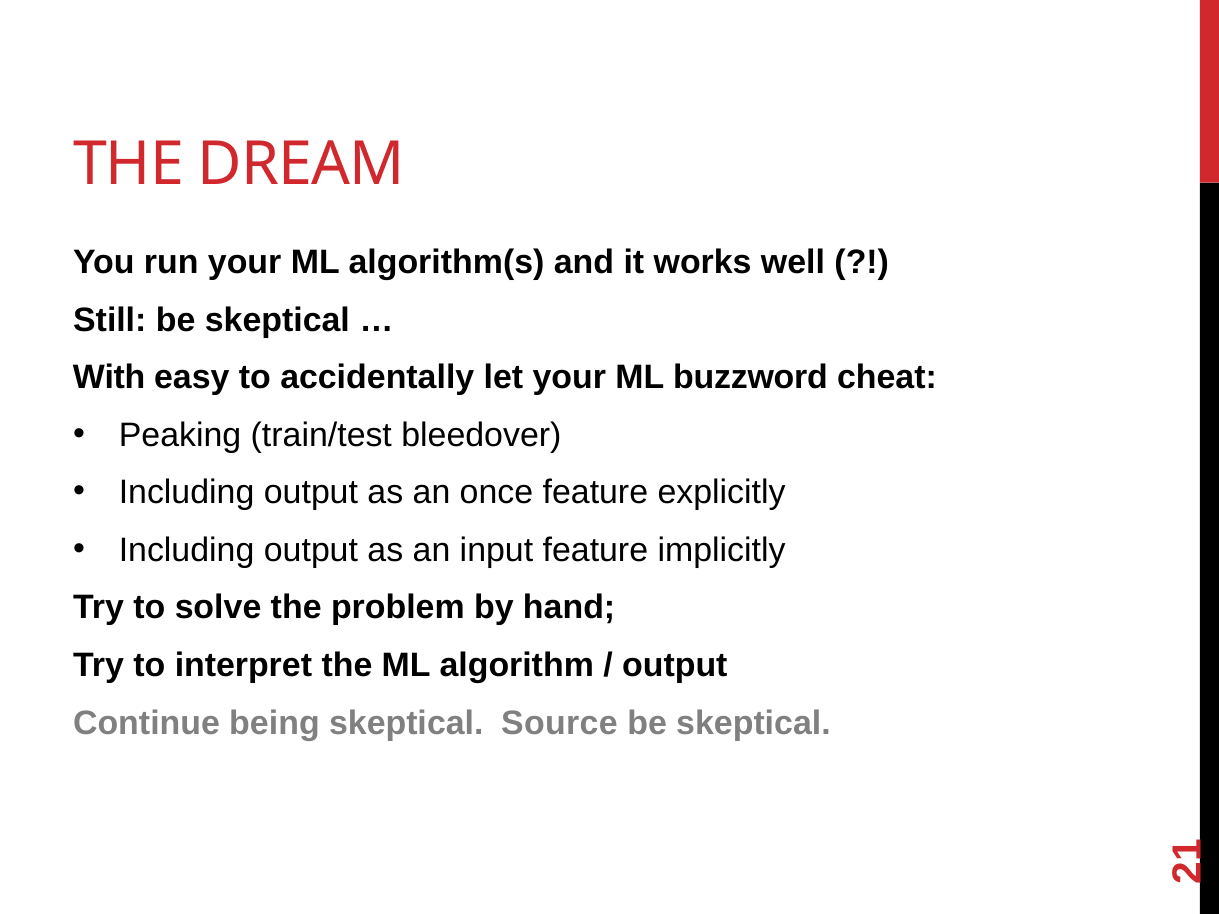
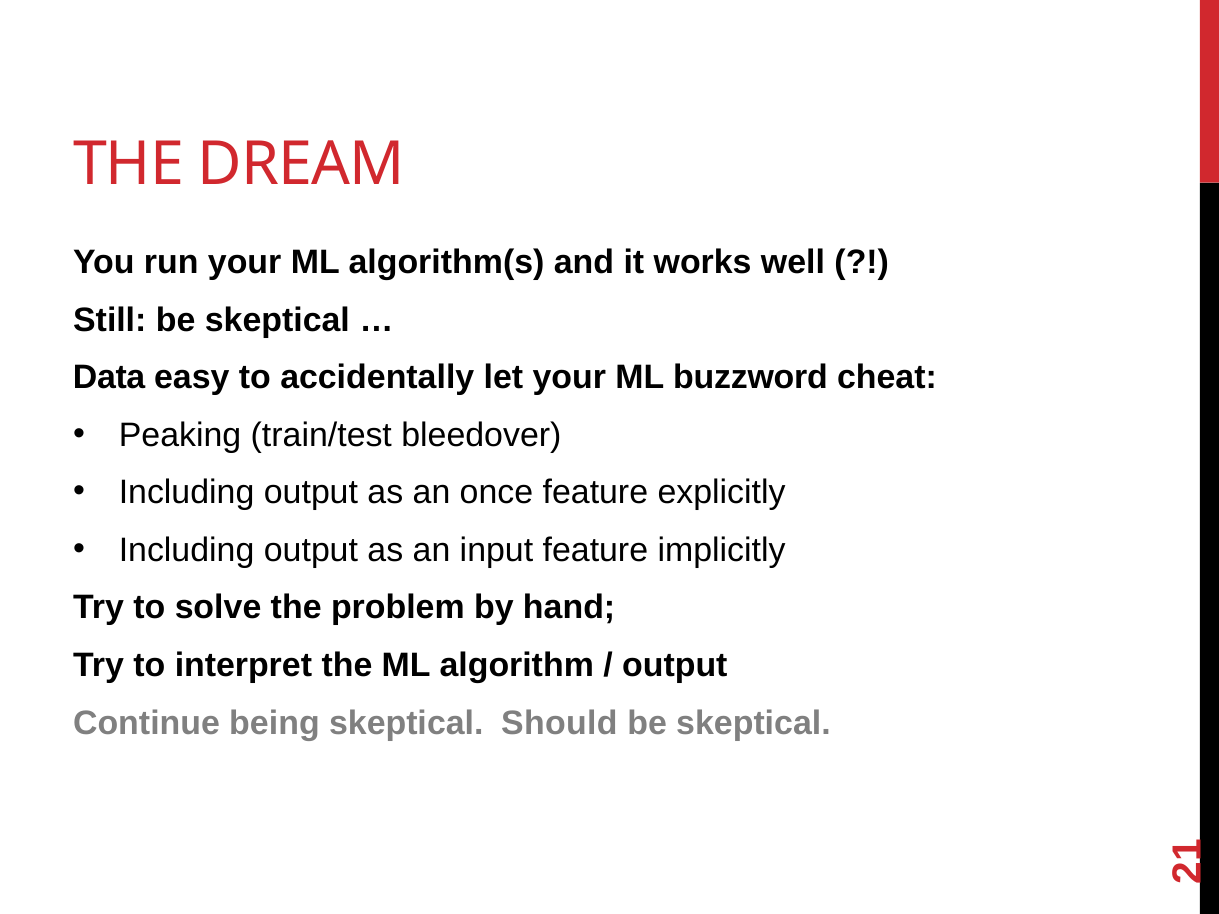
With: With -> Data
Source: Source -> Should
